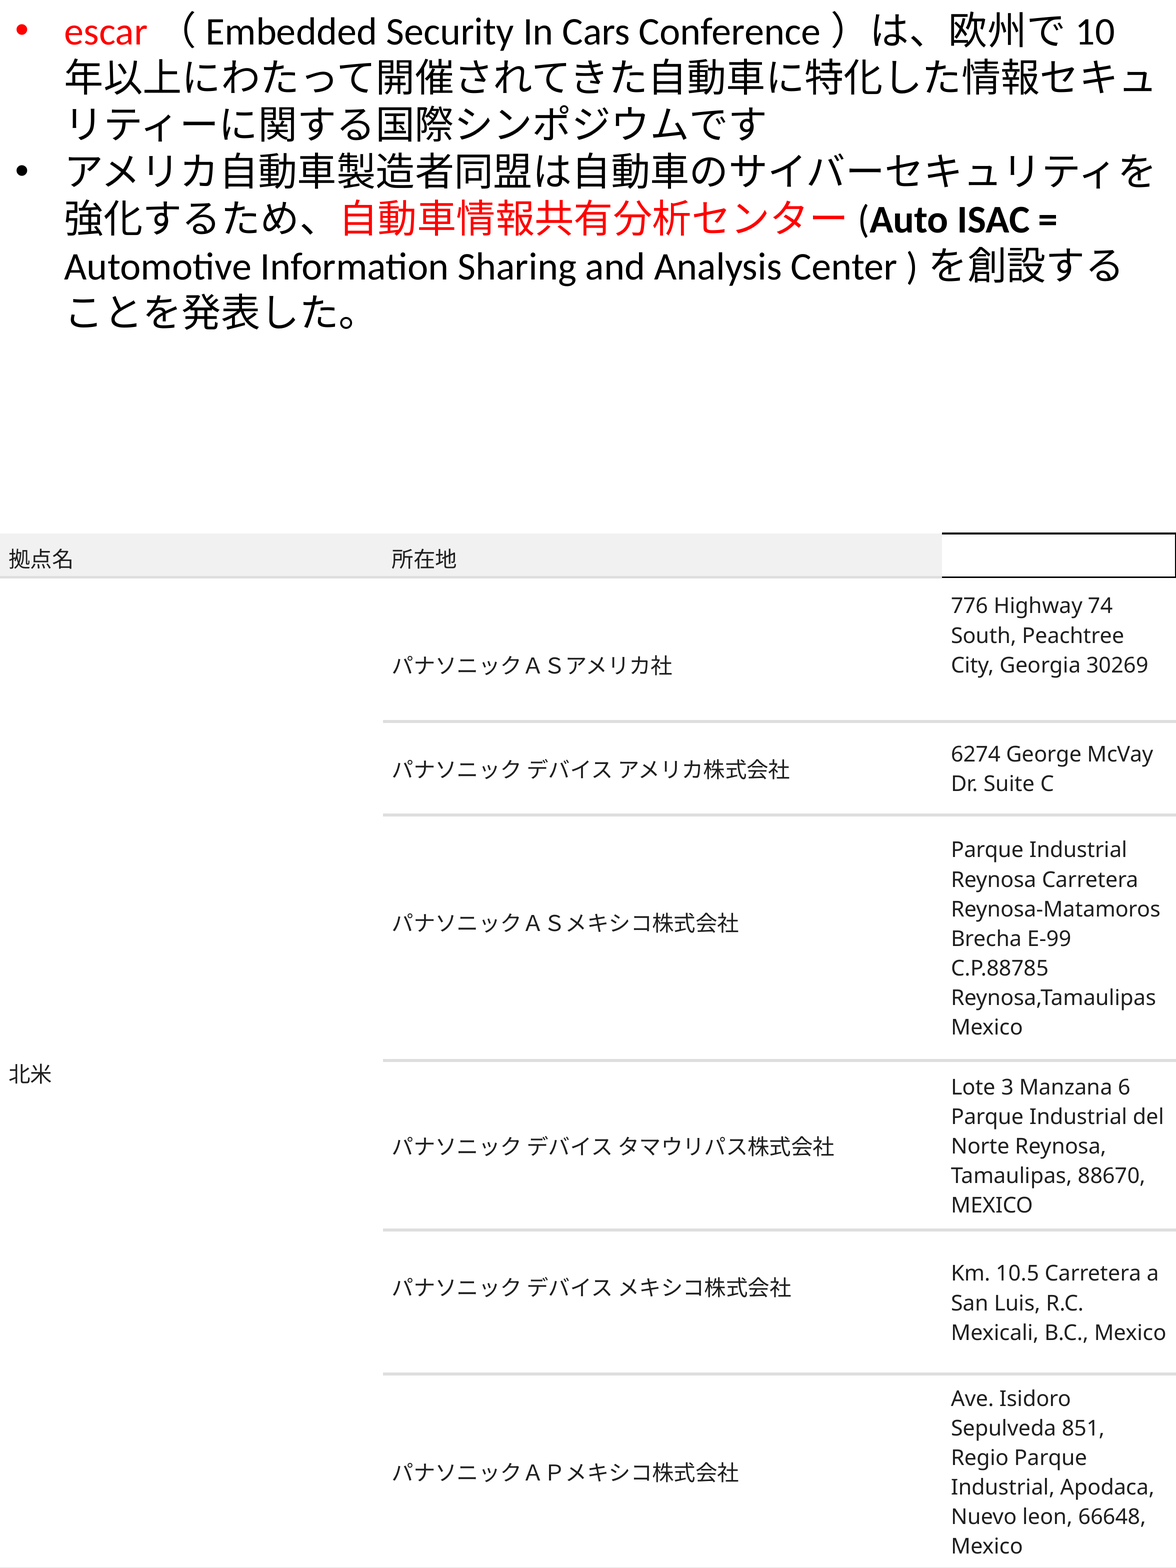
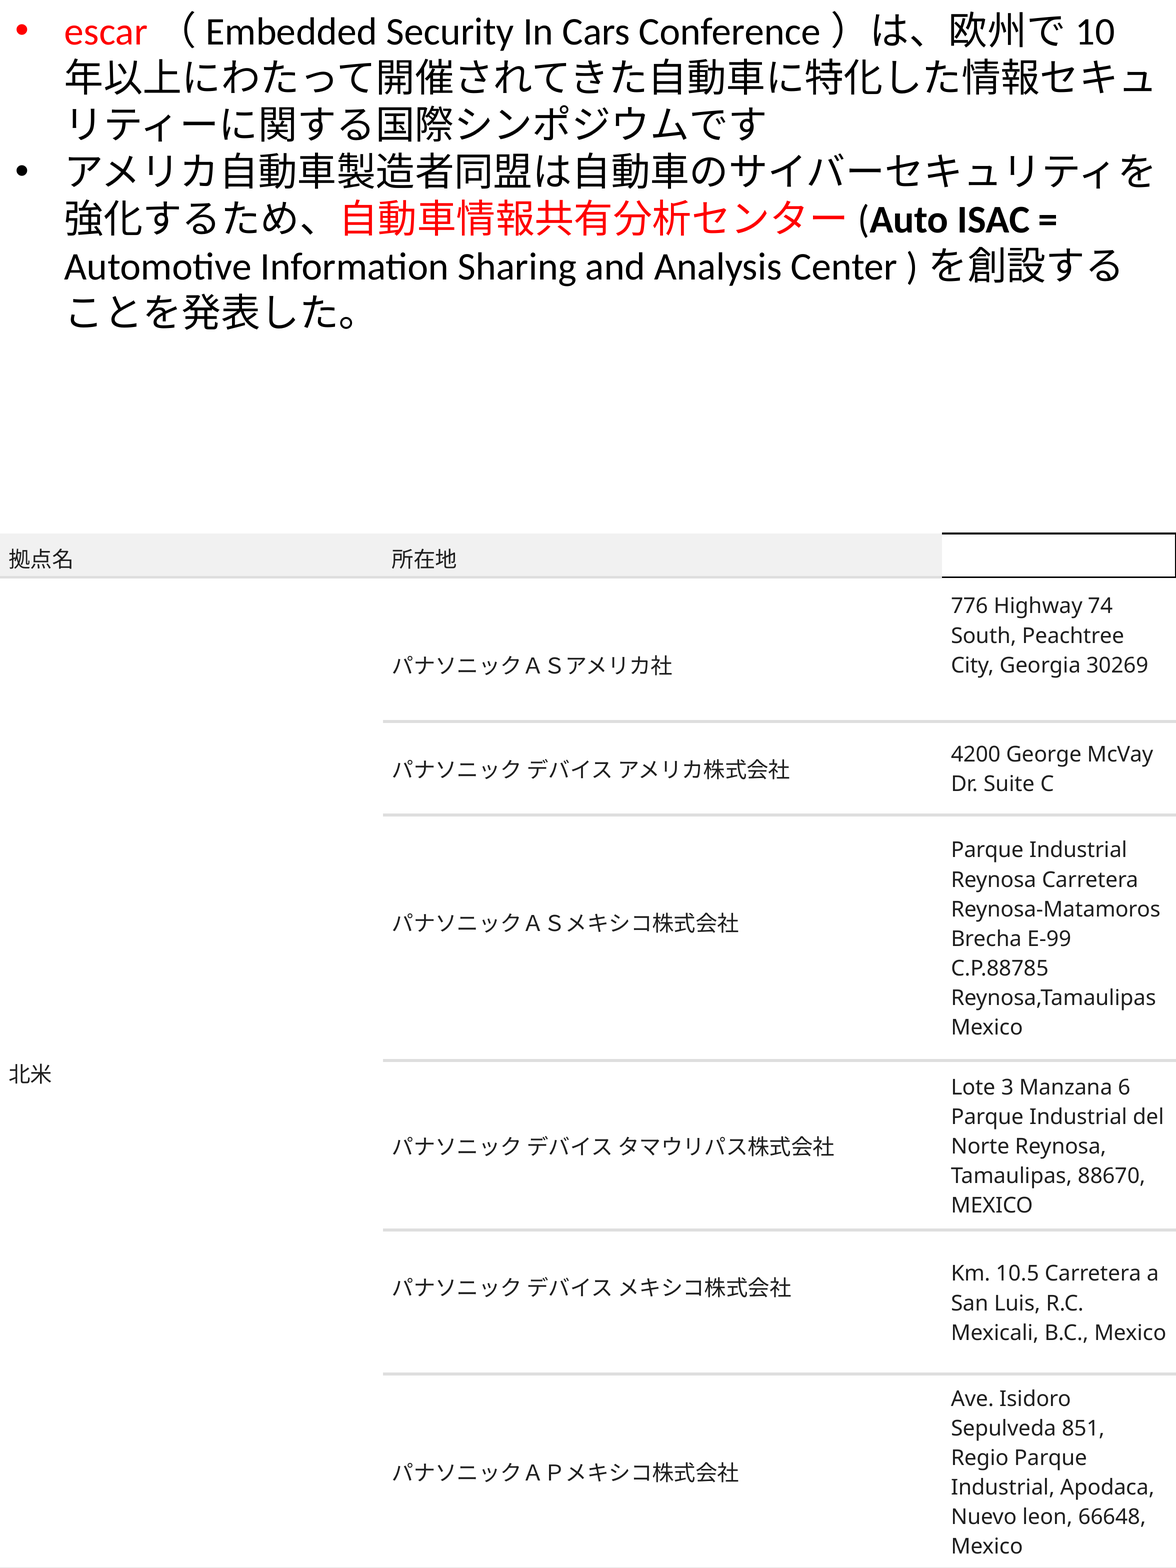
6274: 6274 -> 4200
